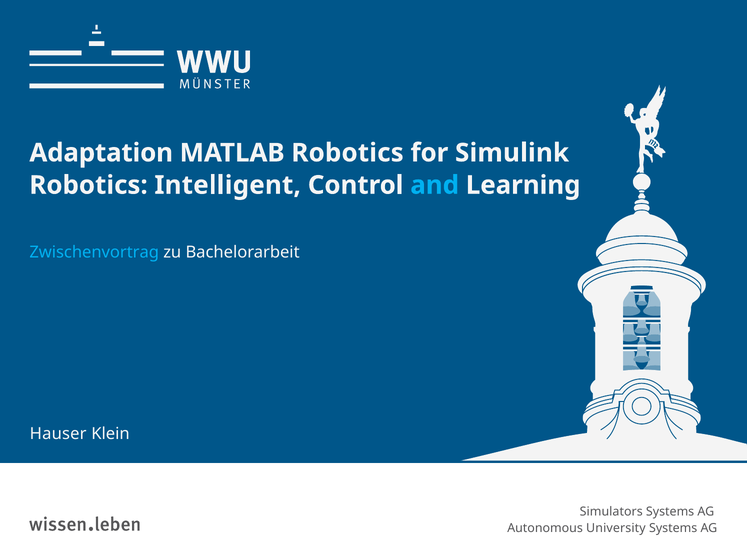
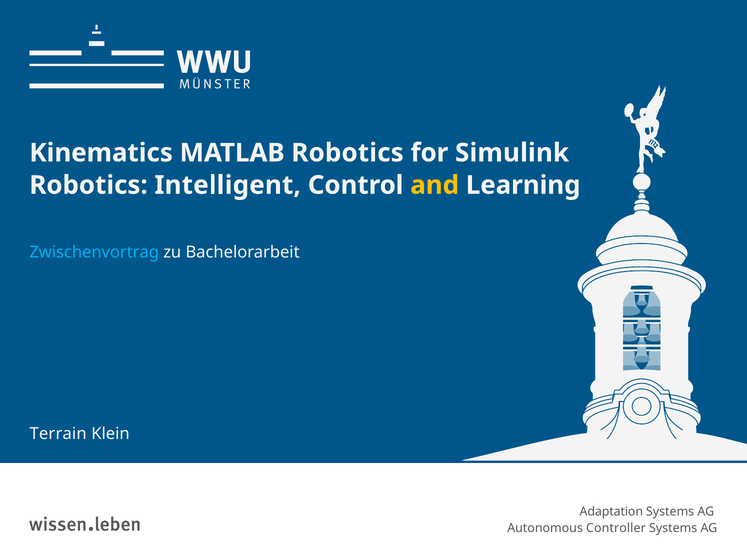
Adaptation: Adaptation -> Kinematics
and colour: light blue -> yellow
Hauser: Hauser -> Terrain
Simulators: Simulators -> Adaptation
University: University -> Controller
